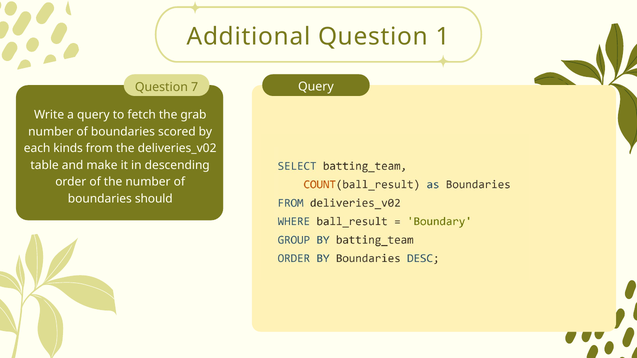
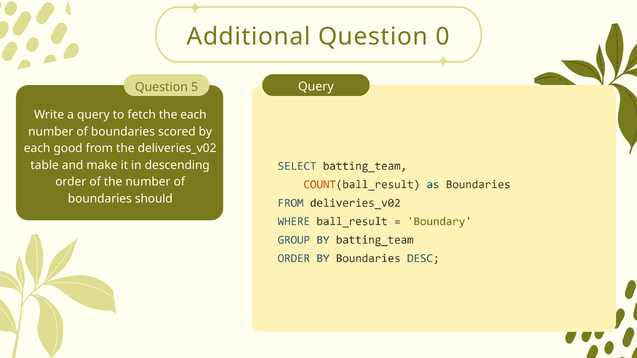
1: 1 -> 0
7: 7 -> 5
the grab: grab -> each
kinds: kinds -> good
